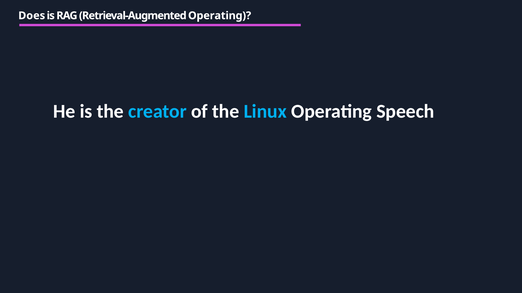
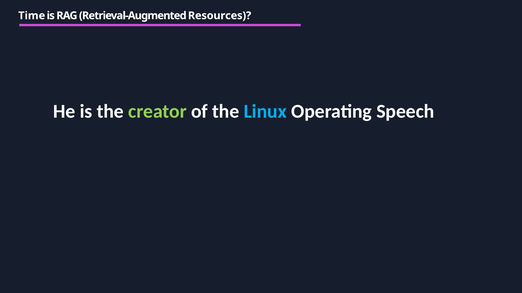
Does: Does -> Time
Retrieval-Augmented Operating: Operating -> Resources
creator colour: light blue -> light green
